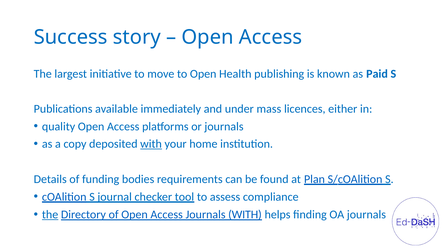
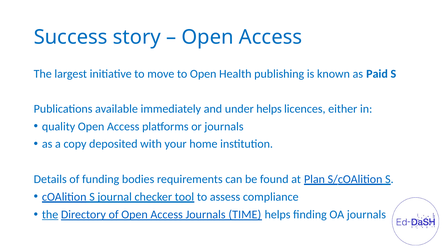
under mass: mass -> helps
with at (151, 144) underline: present -> none
Journals WITH: WITH -> TIME
